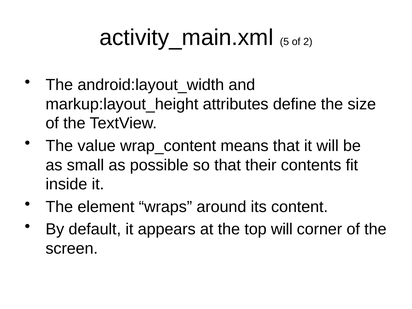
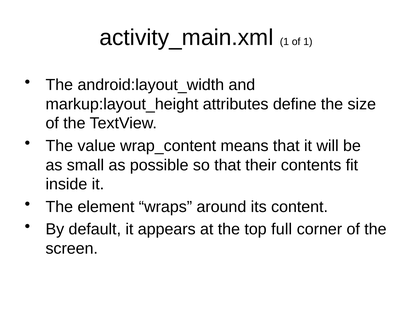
activity_main.xml 5: 5 -> 1
of 2: 2 -> 1
top will: will -> full
